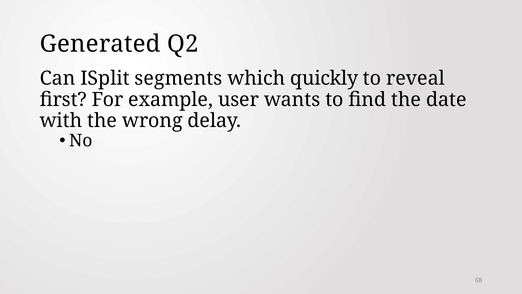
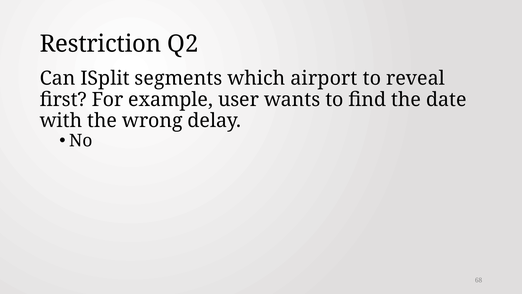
Generated: Generated -> Restriction
quickly: quickly -> airport
